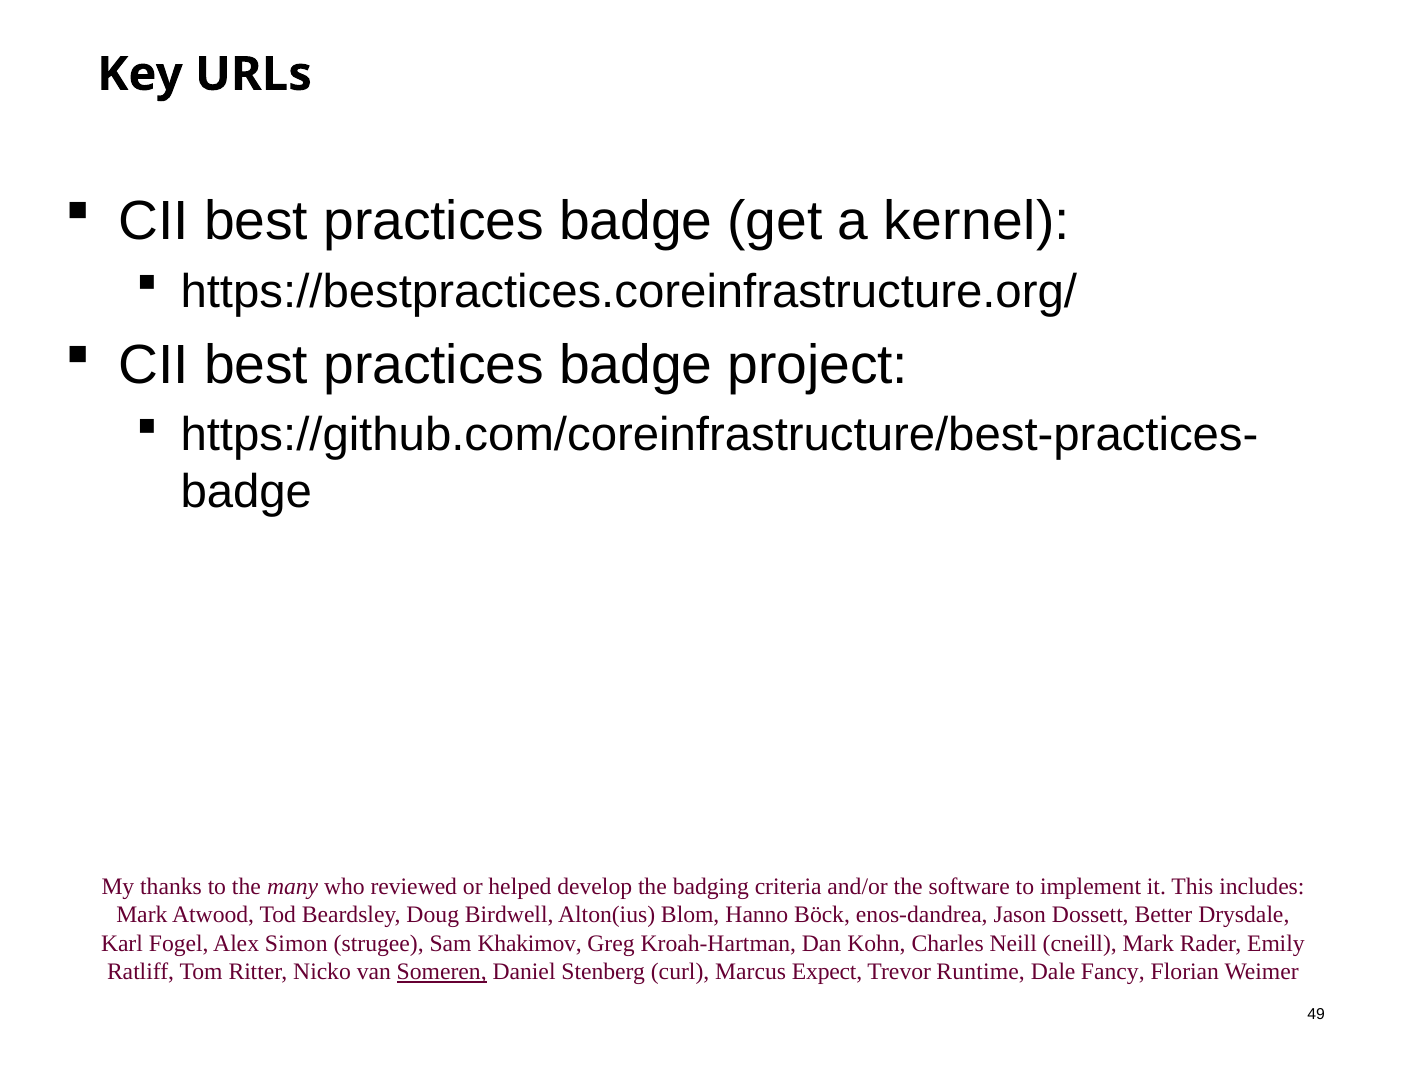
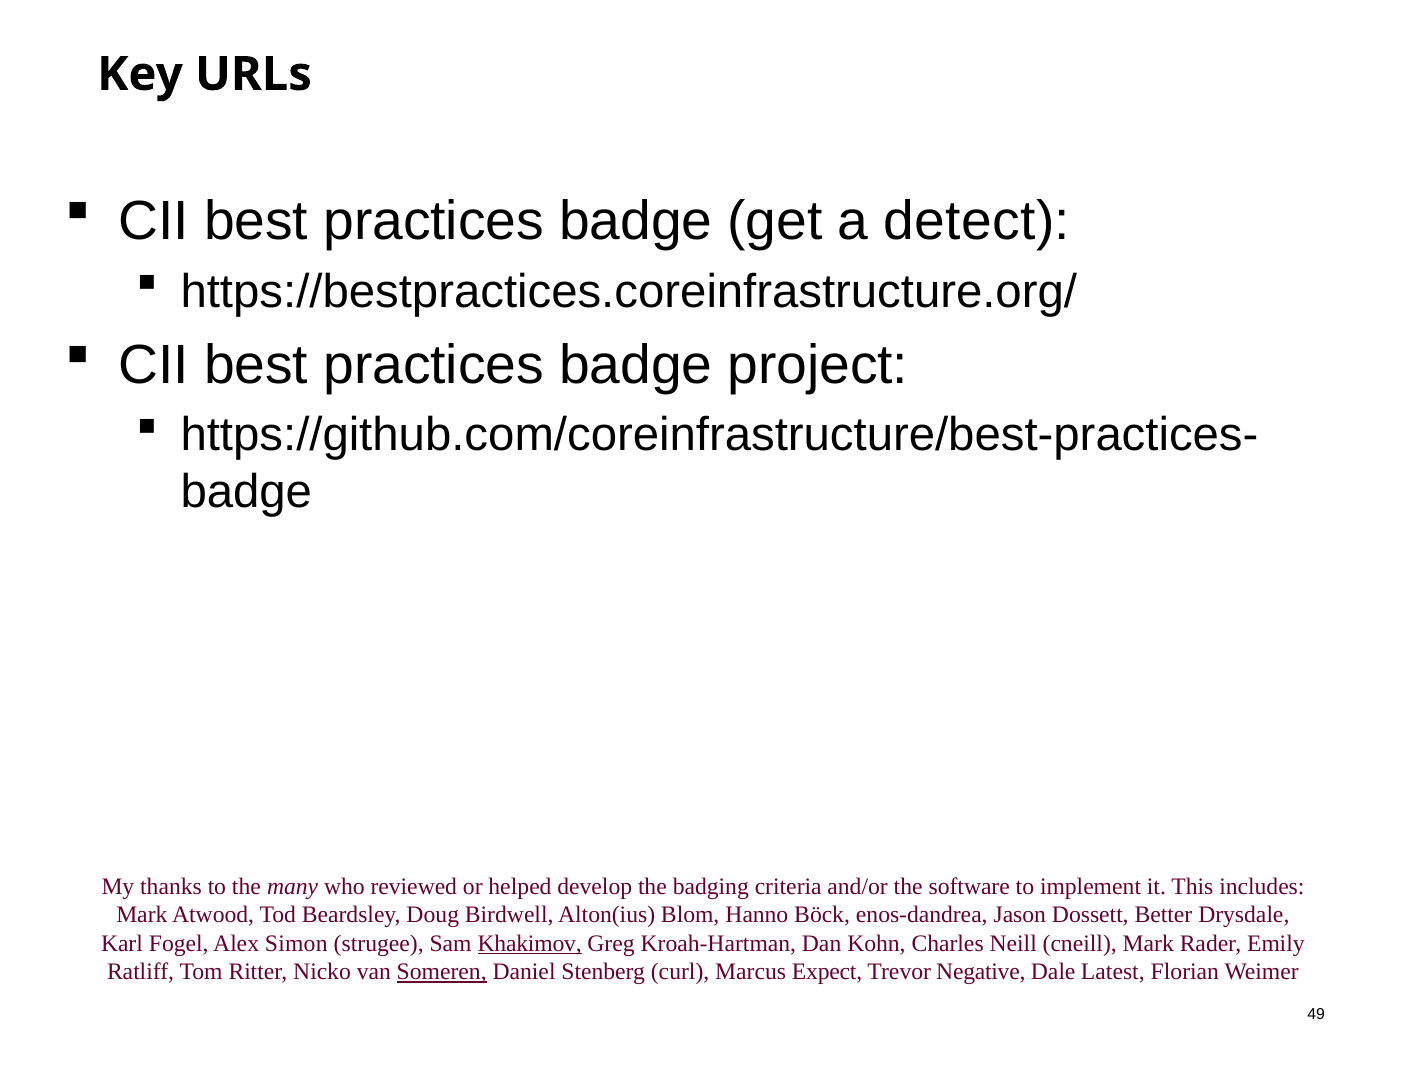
kernel: kernel -> detect
Khakimov underline: none -> present
Runtime: Runtime -> Negative
Fancy: Fancy -> Latest
